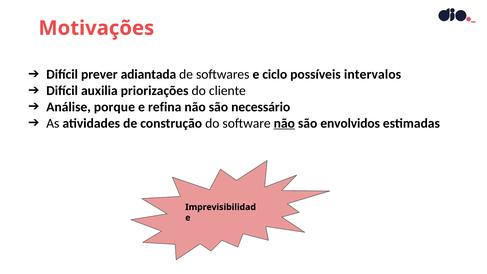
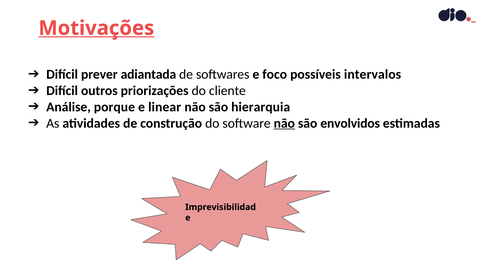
Motivações underline: none -> present
ciclo: ciclo -> foco
auxilia: auxilia -> outros
refina: refina -> linear
necessário: necessário -> hierarquia
